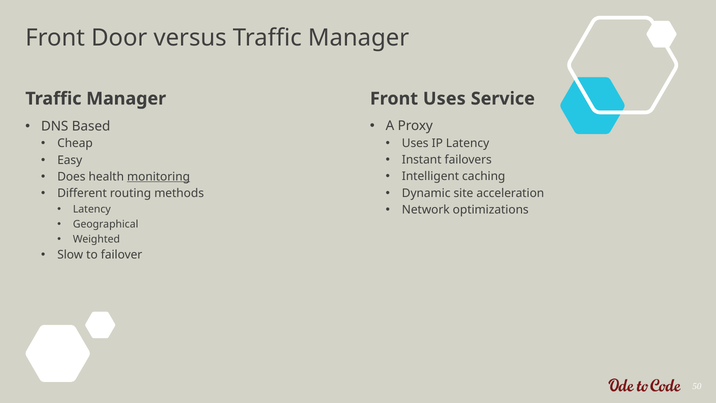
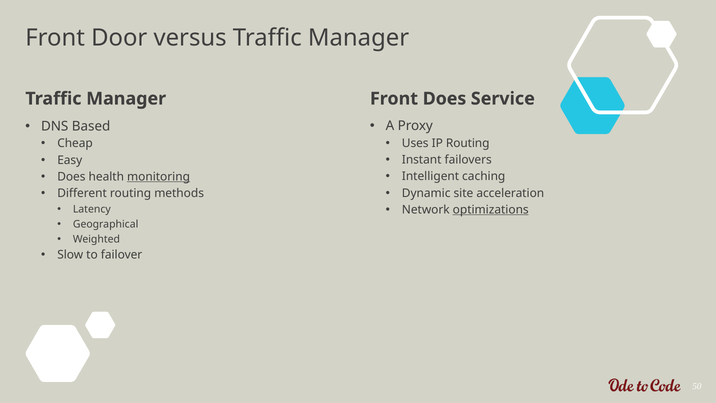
Front Uses: Uses -> Does
IP Latency: Latency -> Routing
optimizations underline: none -> present
